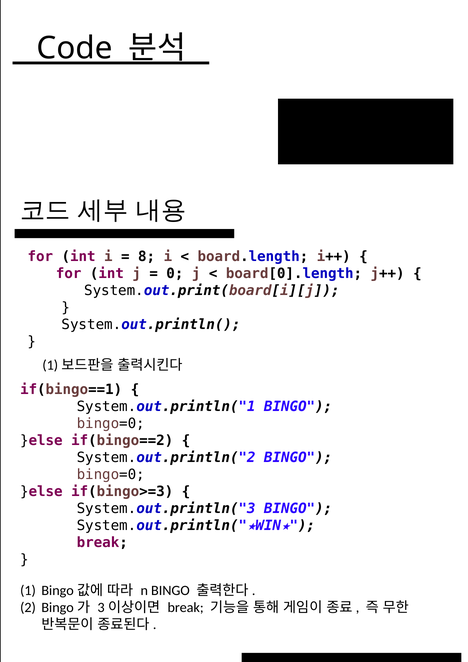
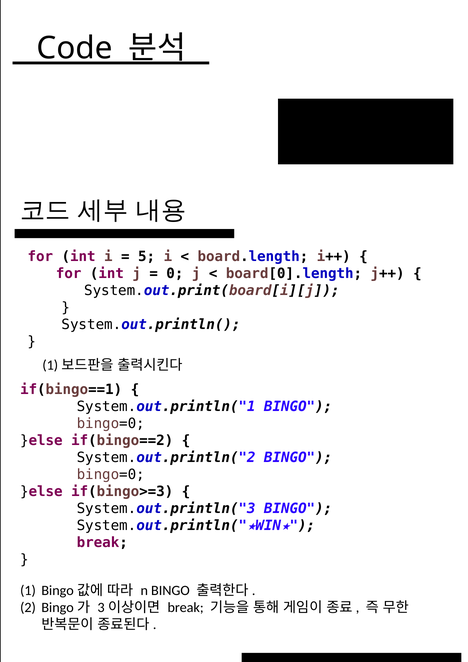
8: 8 -> 5
